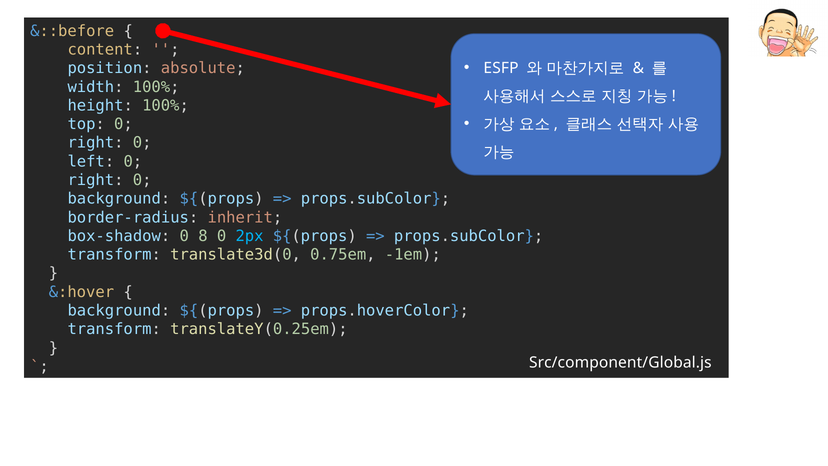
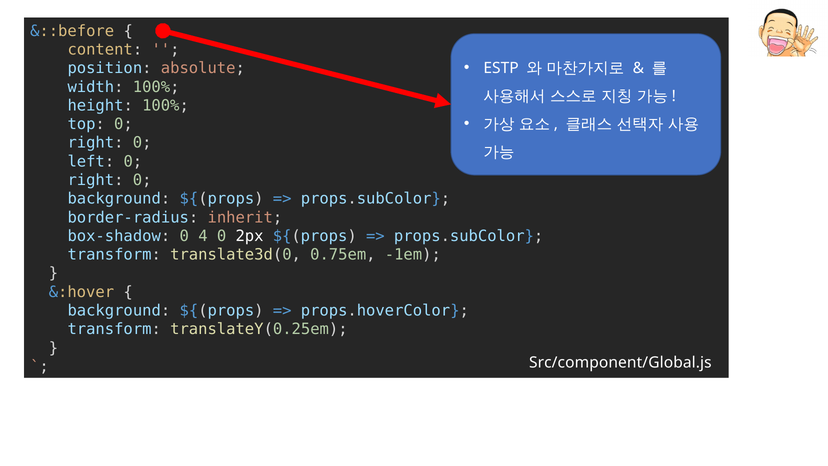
ESFP: ESFP -> ESTP
8: 8 -> 4
2px colour: light blue -> white
